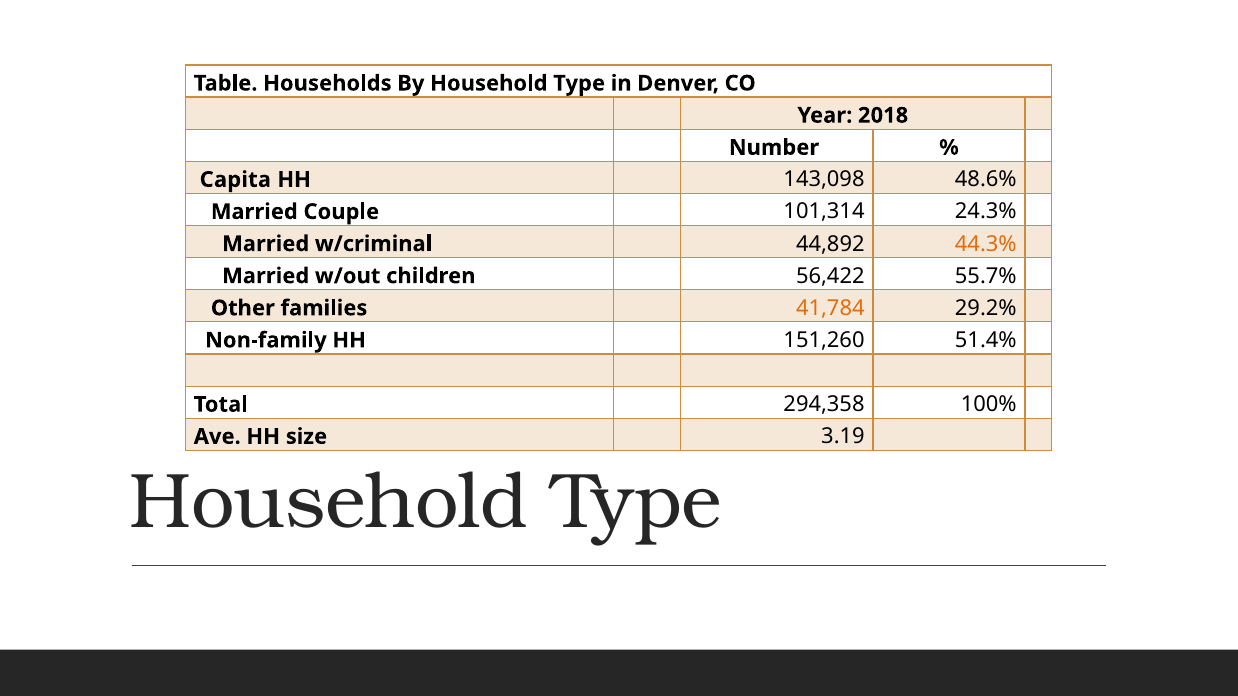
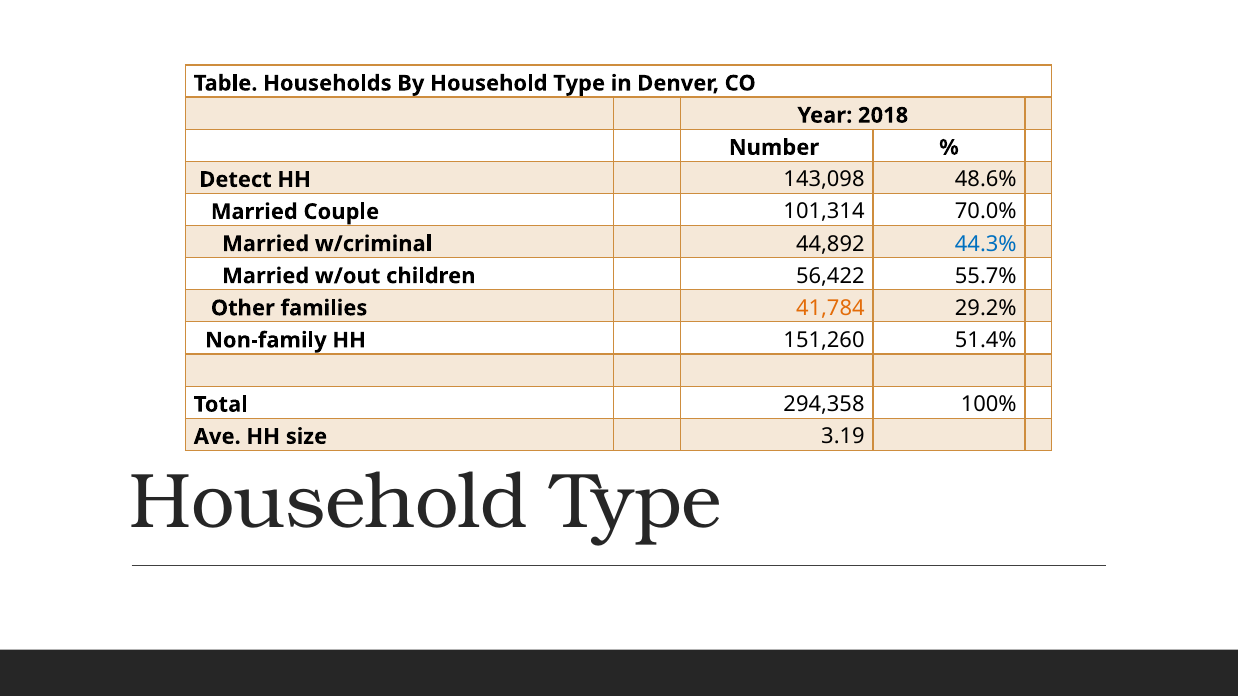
Capita: Capita -> Detect
24.3%: 24.3% -> 70.0%
44.3% colour: orange -> blue
